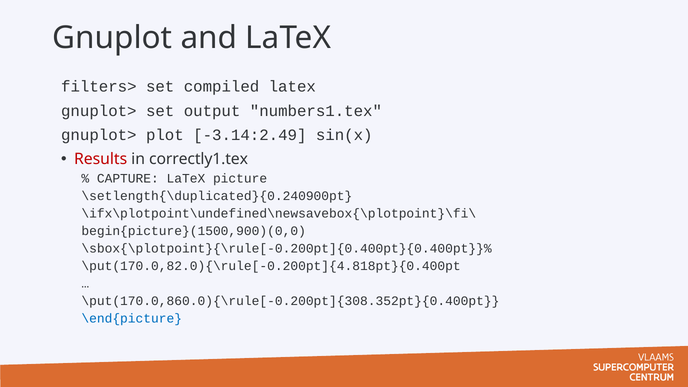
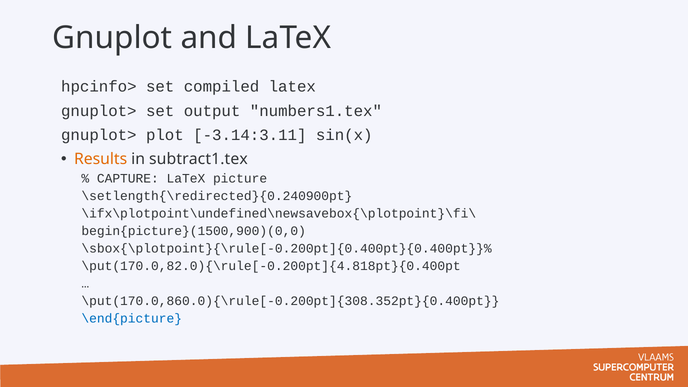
filters>: filters> -> hpcinfo>
-3.14:2.49: -3.14:2.49 -> -3.14:3.11
Results colour: red -> orange
correctly1.tex: correctly1.tex -> subtract1.tex
\setlength{\duplicated}{0.240900pt: \setlength{\duplicated}{0.240900pt -> \setlength{\redirected}{0.240900pt
